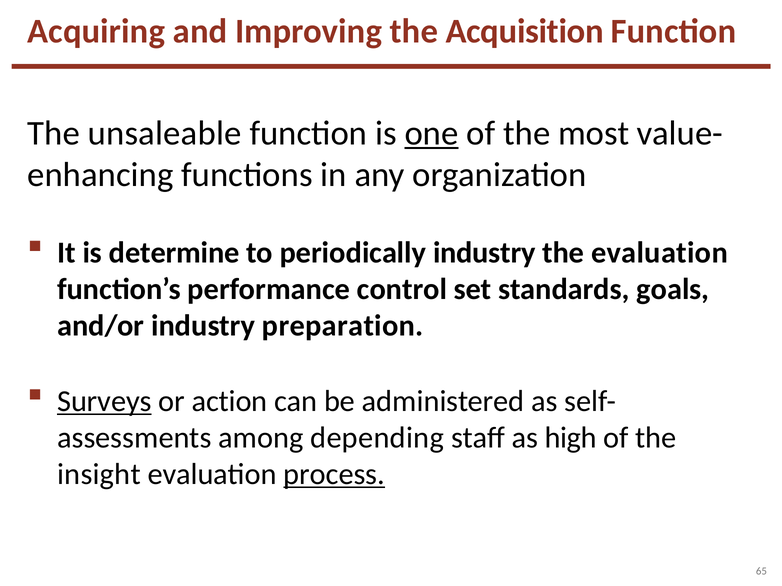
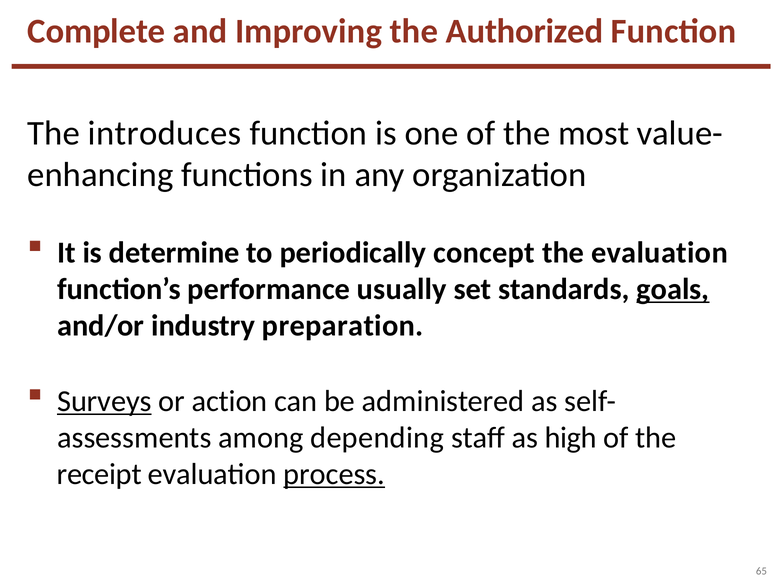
Acquiring: Acquiring -> Complete
Acquisition: Acquisition -> Authorized
unsaleable: unsaleable -> introduces
one underline: present -> none
periodically industry: industry -> concept
control: control -> usually
goals underline: none -> present
insight: insight -> receipt
